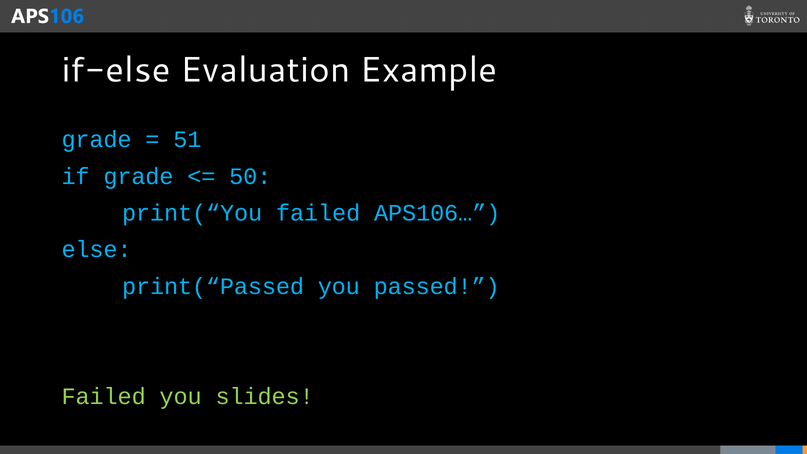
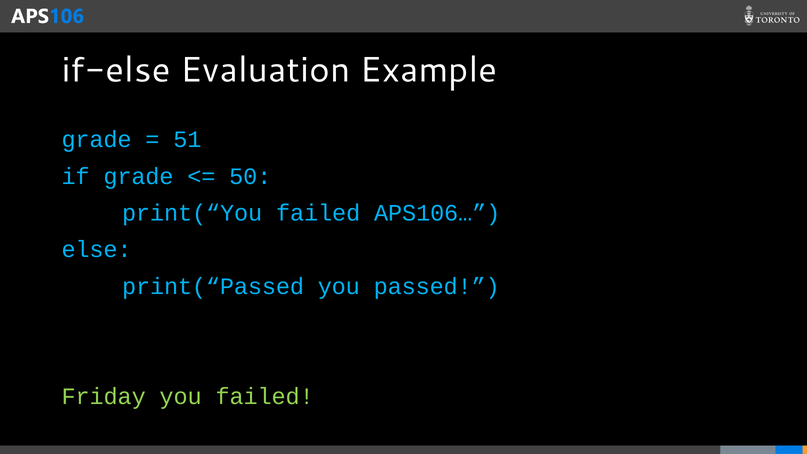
Failed at (104, 396): Failed -> Friday
you slides: slides -> failed
